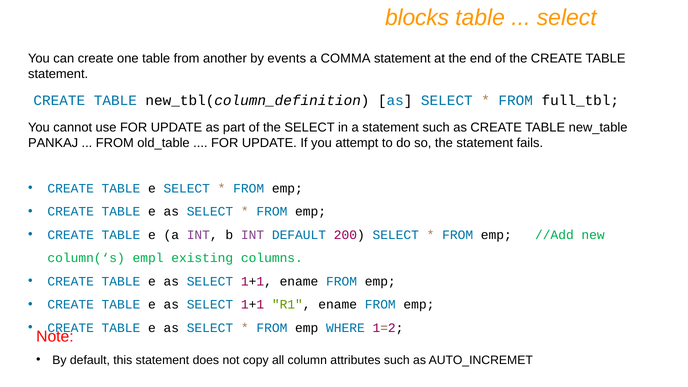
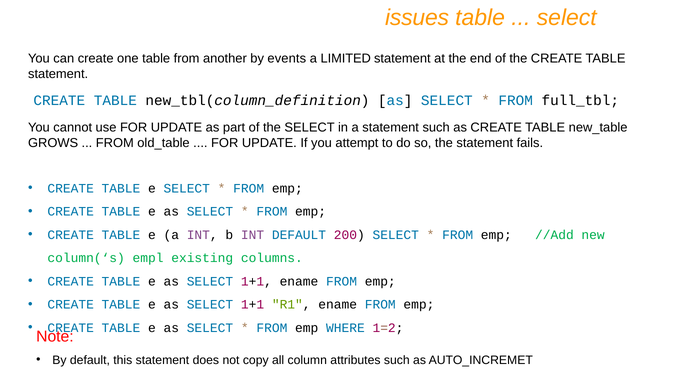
blocks: blocks -> issues
COMMA: COMMA -> LIMITED
PANKAJ: PANKAJ -> GROWS
